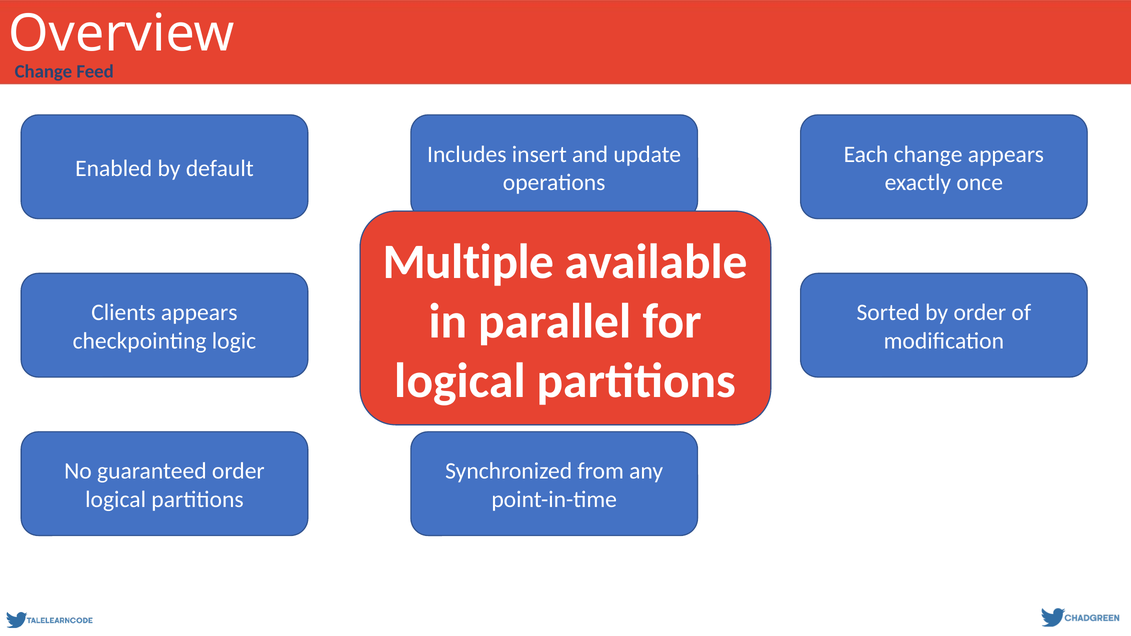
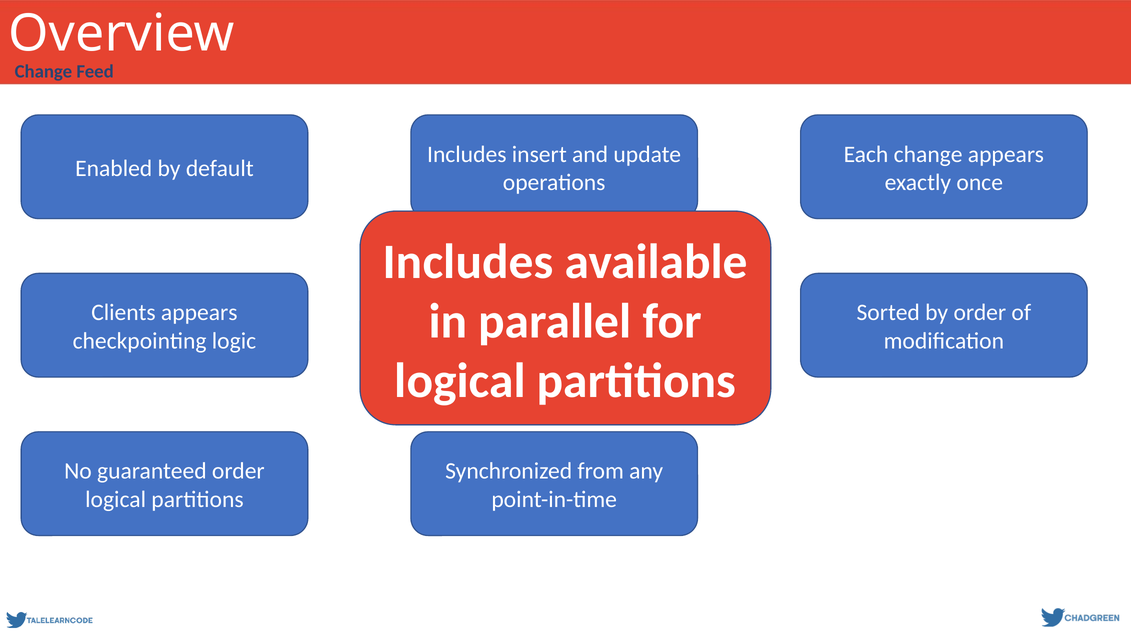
Multiple at (468, 262): Multiple -> Includes
